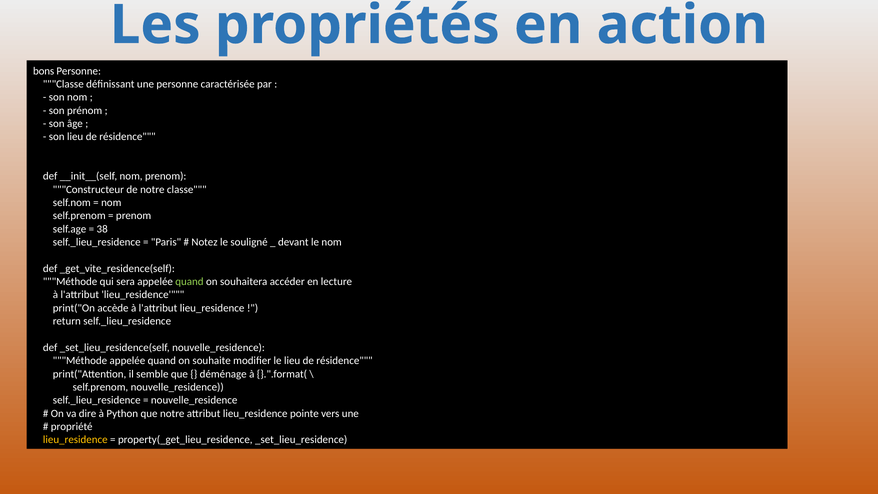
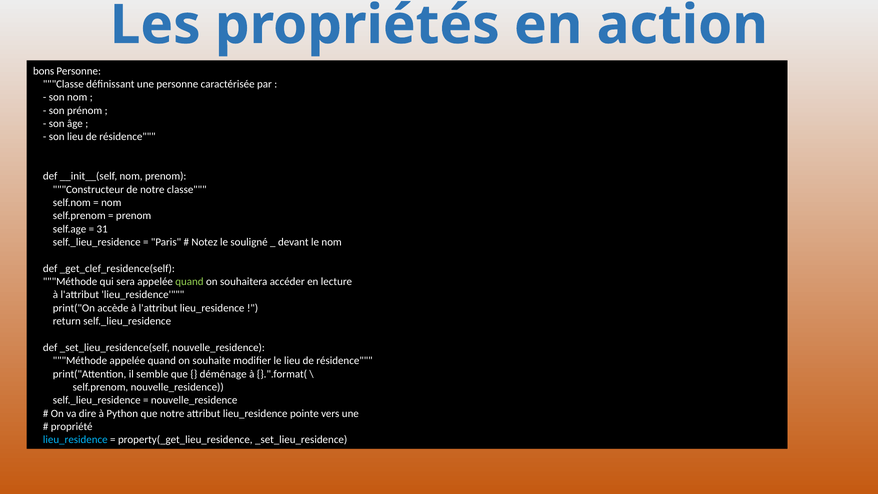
38: 38 -> 31
_get_vite_residence(self: _get_vite_residence(self -> _get_clef_residence(self
lieu_residence at (75, 440) colour: yellow -> light blue
